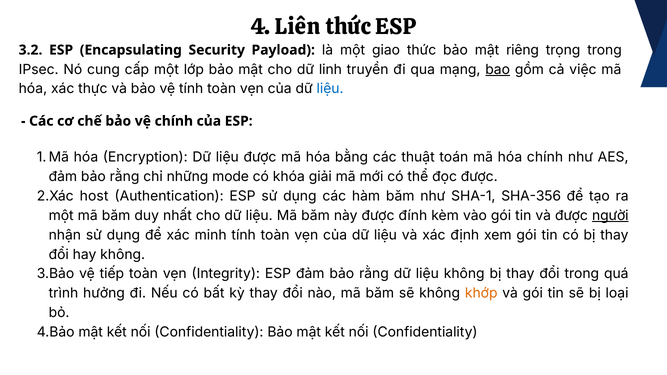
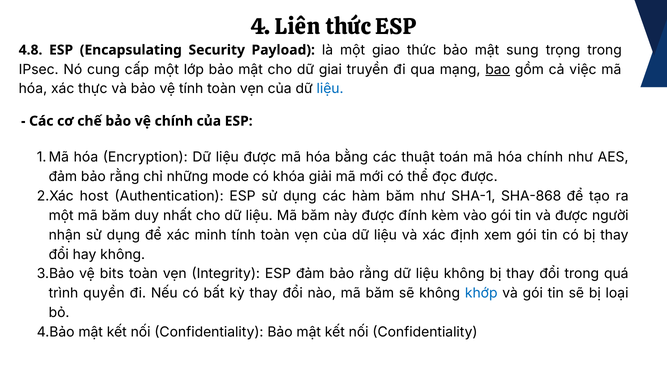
3.2: 3.2 -> 4.8
riêng: riêng -> sung
linh: linh -> giai
SHA-356: SHA-356 -> SHA-868
người underline: present -> none
tiếp: tiếp -> bits
hưởng: hưởng -> quyền
khớp colour: orange -> blue
